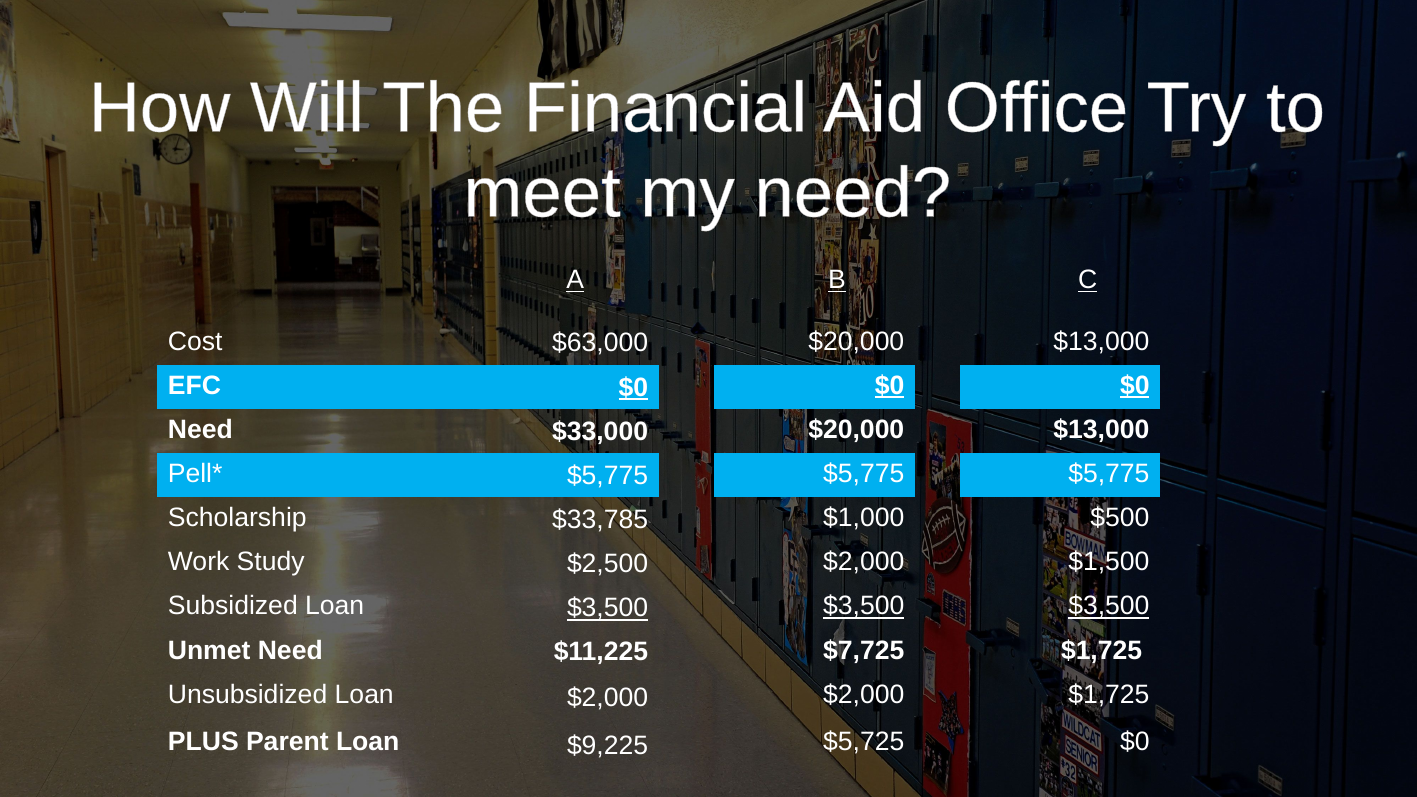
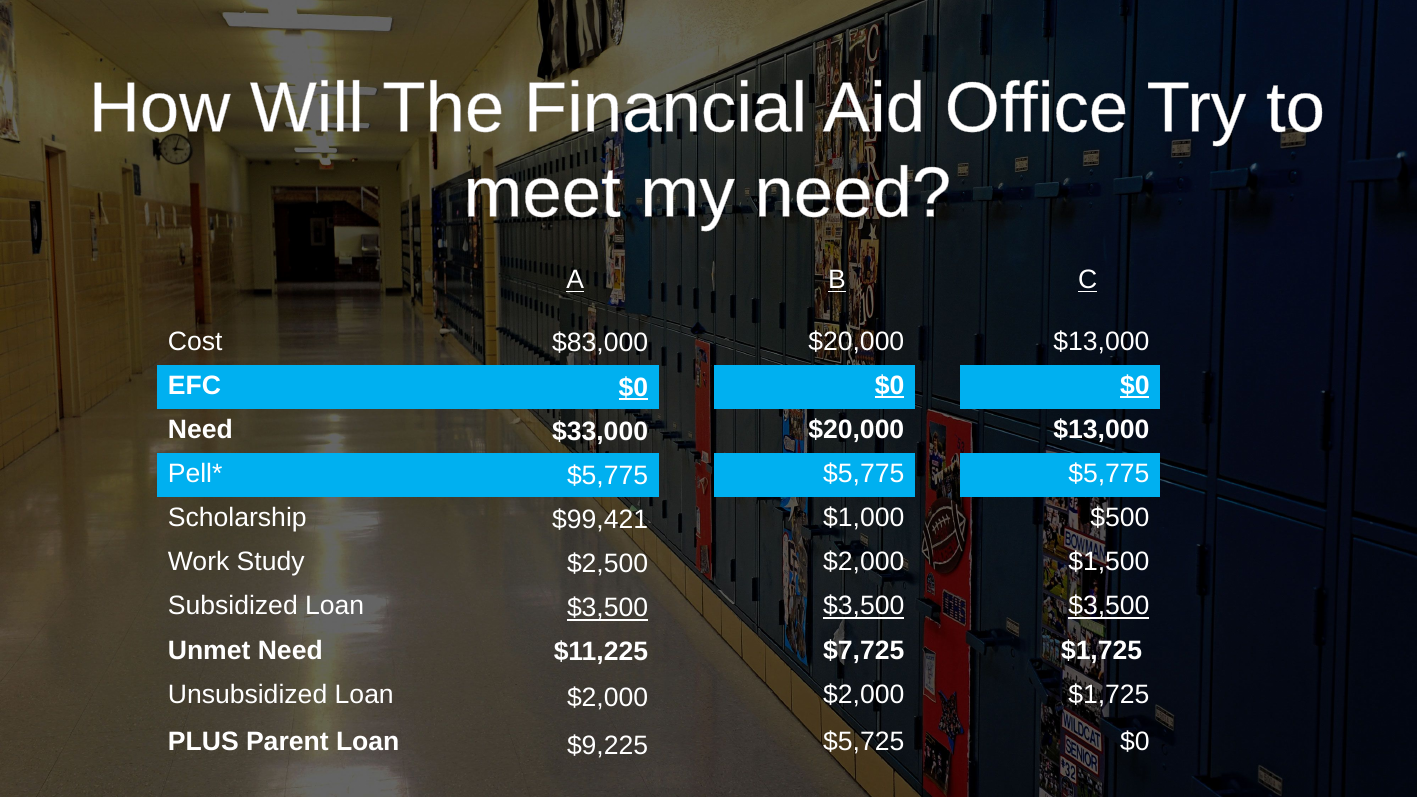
$63,000: $63,000 -> $83,000
$33,785: $33,785 -> $99,421
